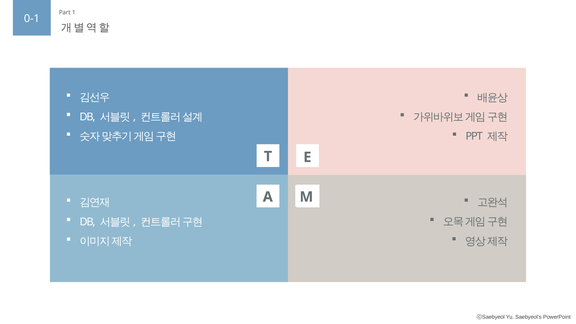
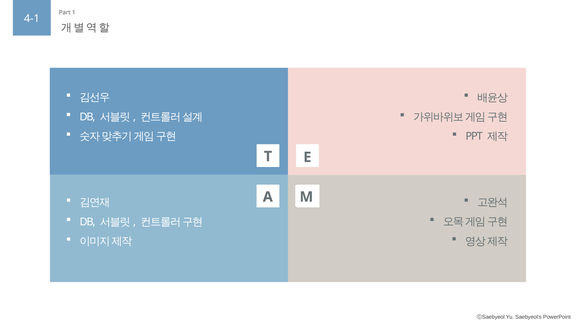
0-1: 0-1 -> 4-1
